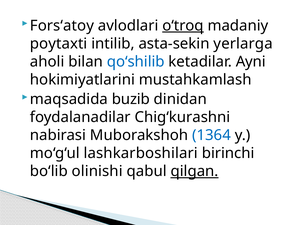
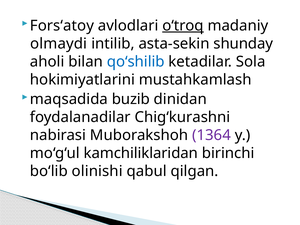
poytaxti: poytaxti -> olmaydi
yerlarga: yerlarga -> shunday
Ayni: Ayni -> Sola
1364 colour: blue -> purple
lashkarboshilari: lashkarboshilari -> kamchiliklaridan
qilgan underline: present -> none
